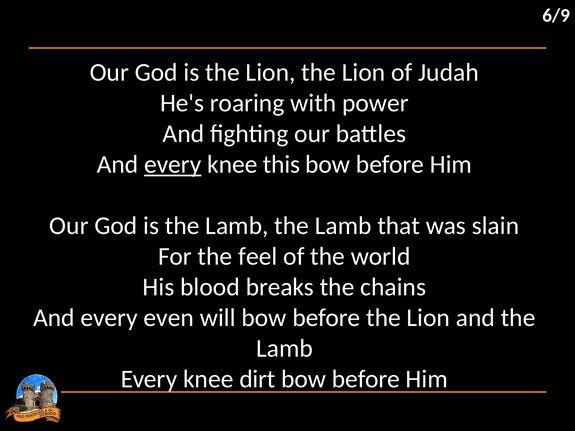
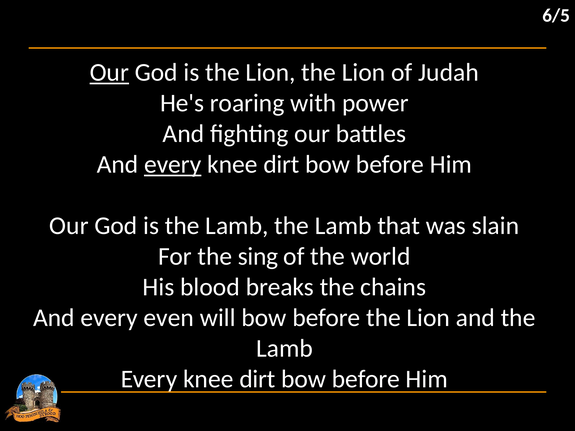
6/9: 6/9 -> 6/5
Our at (109, 73) underline: none -> present
this at (281, 165): this -> dirt
feel: feel -> sing
